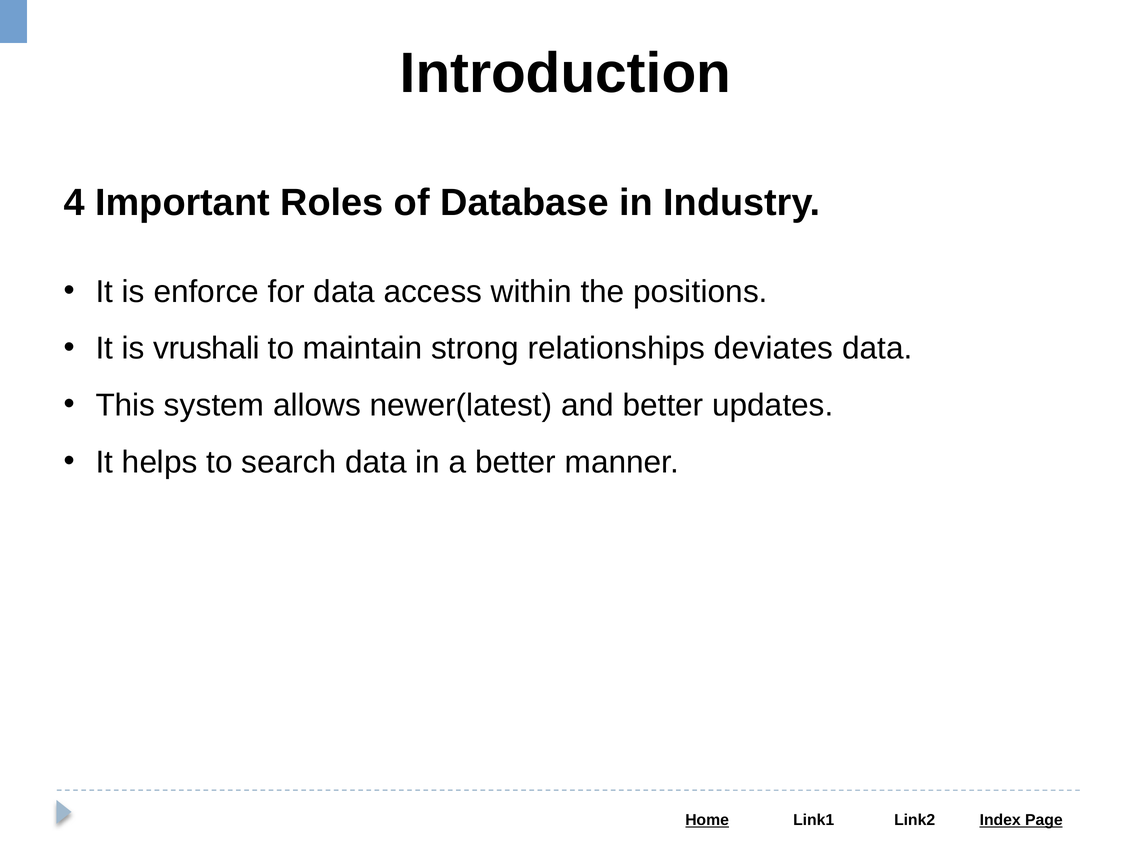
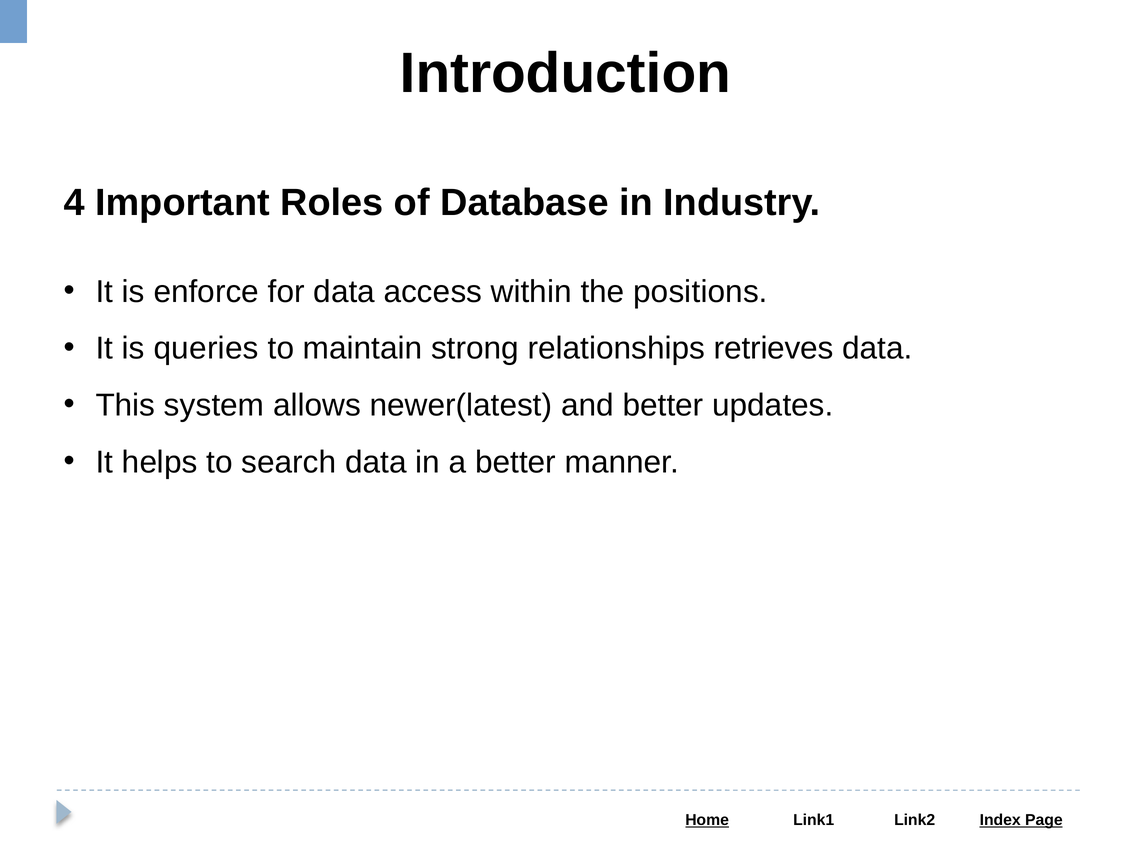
vrushali: vrushali -> queries
deviates: deviates -> retrieves
